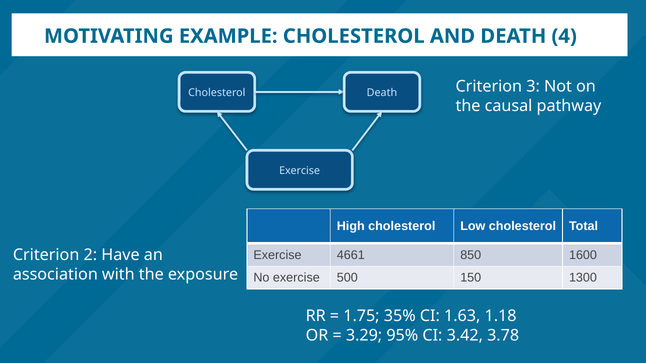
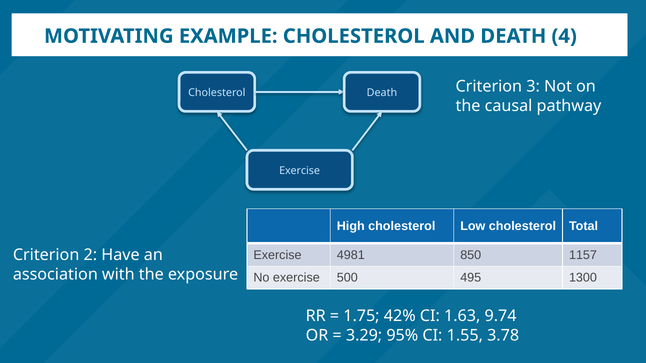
4661: 4661 -> 4981
1600: 1600 -> 1157
150: 150 -> 495
35%: 35% -> 42%
1.18: 1.18 -> 9.74
3.42: 3.42 -> 1.55
